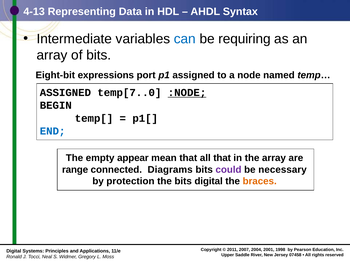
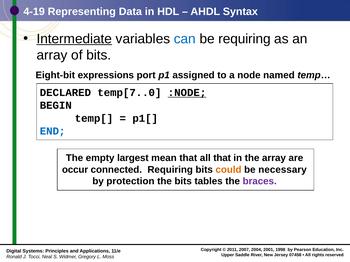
4-13: 4-13 -> 4-19
Intermediate underline: none -> present
ASSIGNED at (65, 93): ASSIGNED -> DECLARED
appear: appear -> largest
range: range -> occur
connected Diagrams: Diagrams -> Requiring
could colour: purple -> orange
bits digital: digital -> tables
braces colour: orange -> purple
